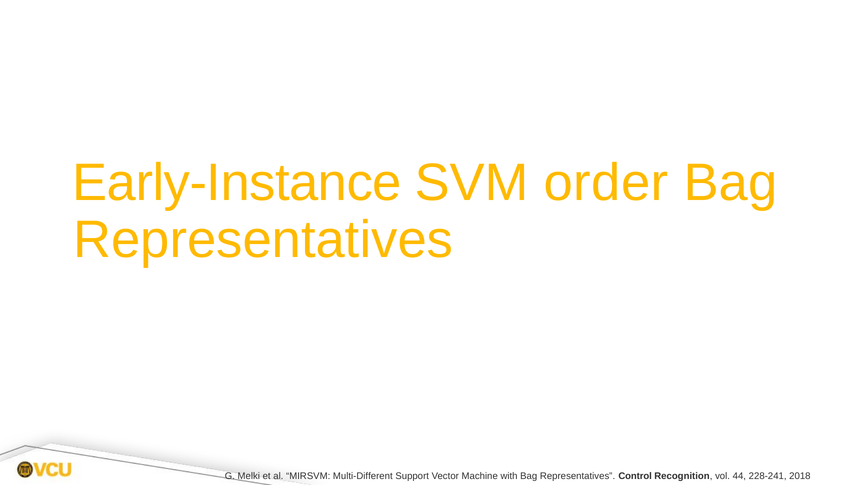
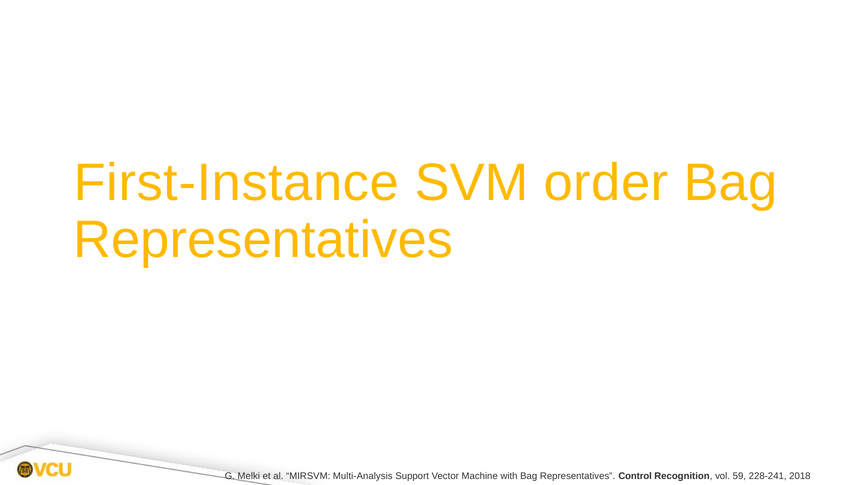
Early-Instance: Early-Instance -> First-Instance
Multi-Different: Multi-Different -> Multi-Analysis
44: 44 -> 59
